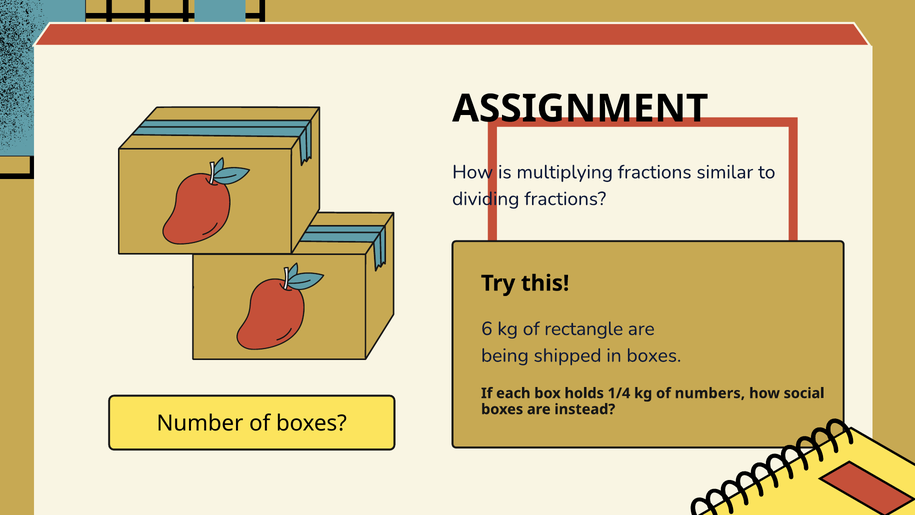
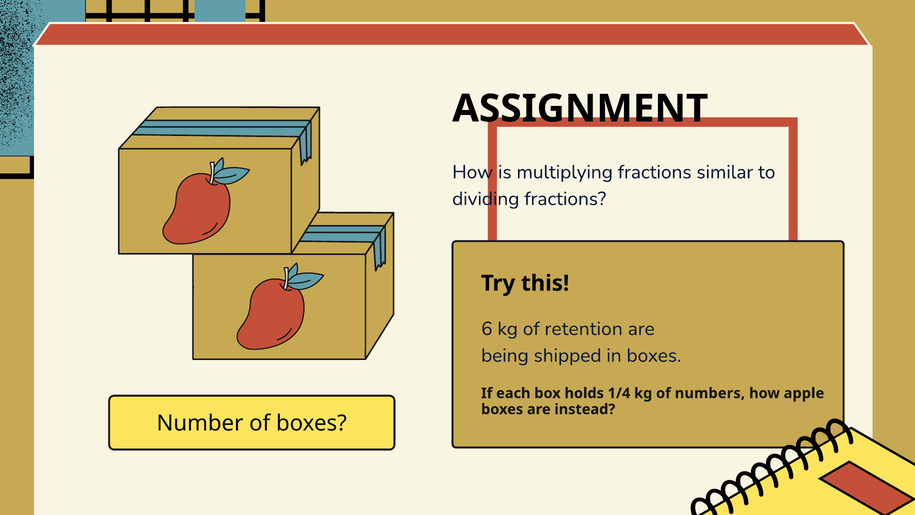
rectangle: rectangle -> retention
social: social -> apple
